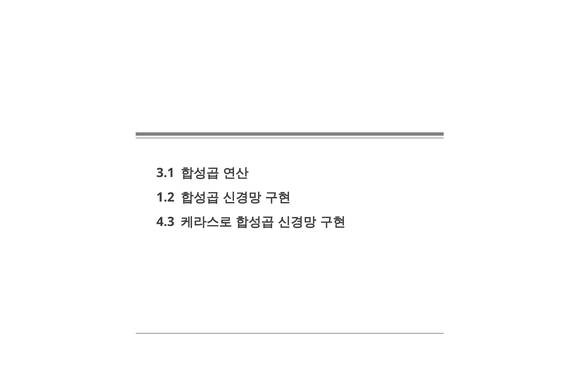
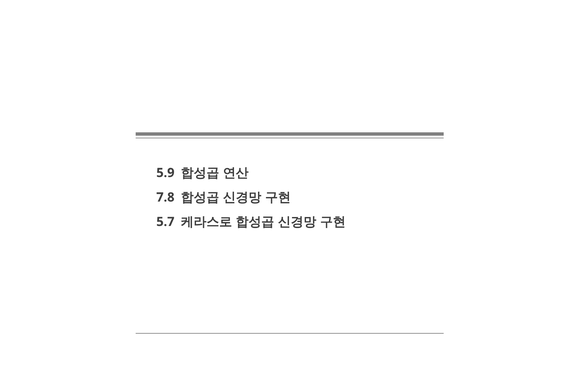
3.1: 3.1 -> 5.9
1.2: 1.2 -> 7.8
4.3: 4.3 -> 5.7
